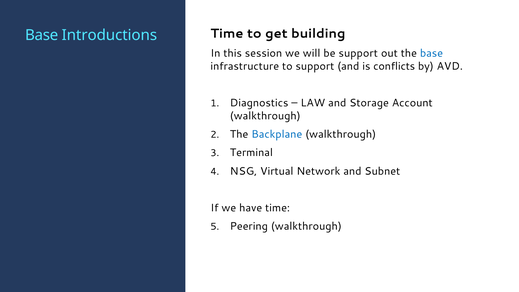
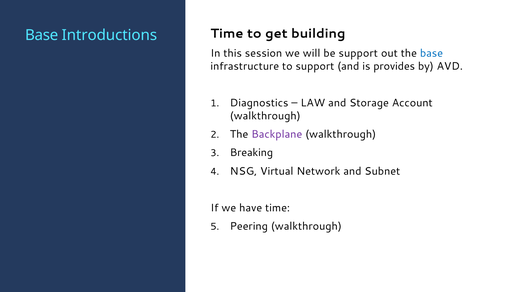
conflicts: conflicts -> provides
Backplane colour: blue -> purple
Terminal: Terminal -> Breaking
